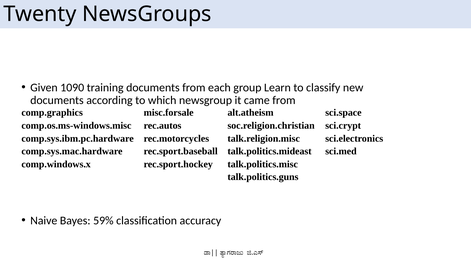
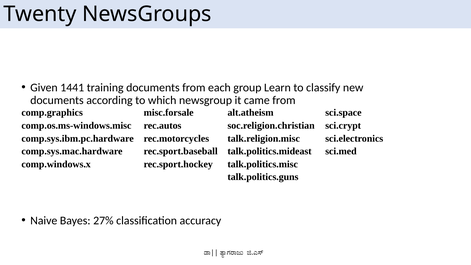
1090: 1090 -> 1441
59%: 59% -> 27%
